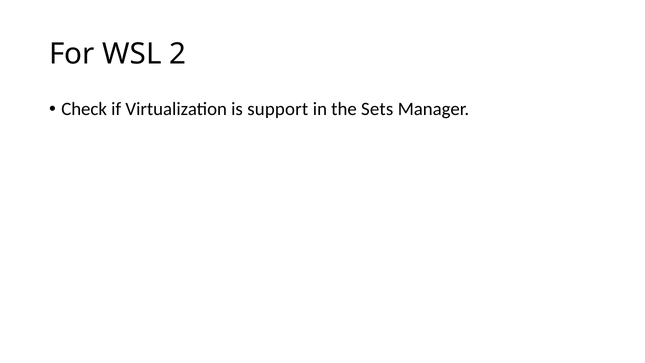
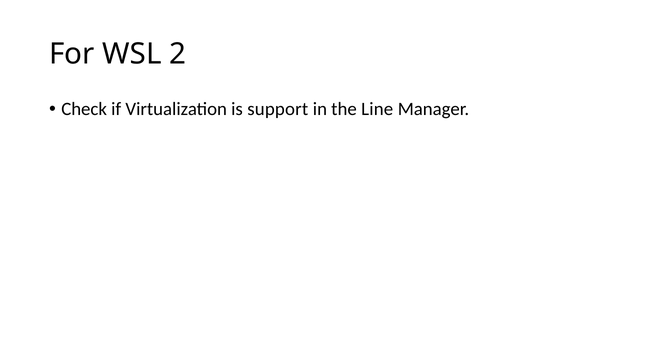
Sets: Sets -> Line
